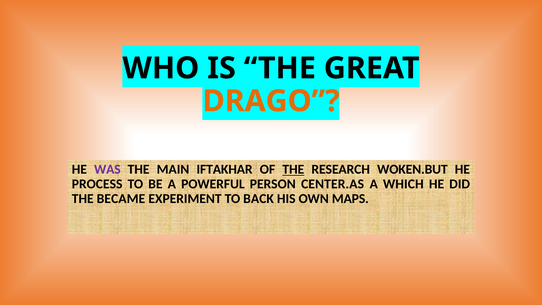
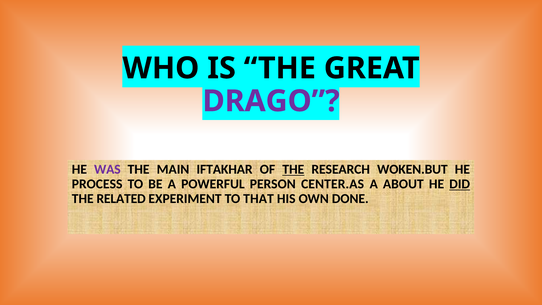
DRAGO colour: orange -> purple
WHICH: WHICH -> ABOUT
DID underline: none -> present
BECAME: BECAME -> RELATED
BACK: BACK -> THAT
MAPS: MAPS -> DONE
